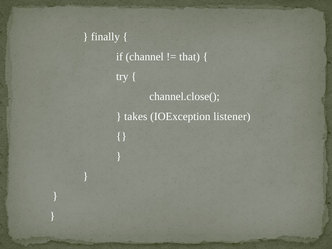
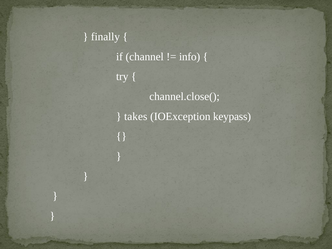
that: that -> info
listener: listener -> keypass
